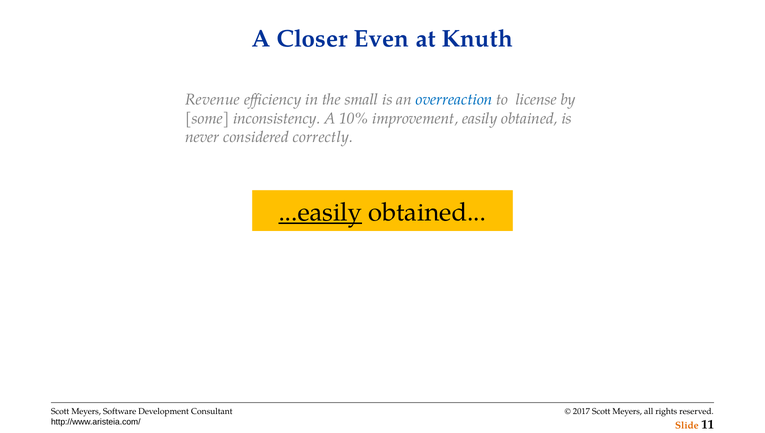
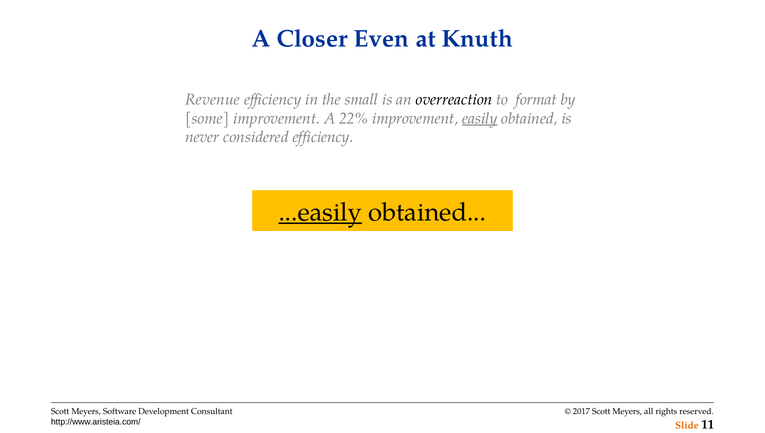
overreaction colour: blue -> black
license: license -> format
some inconsistency: inconsistency -> improvement
10%: 10% -> 22%
easily underline: none -> present
considered correctly: correctly -> efficiency
